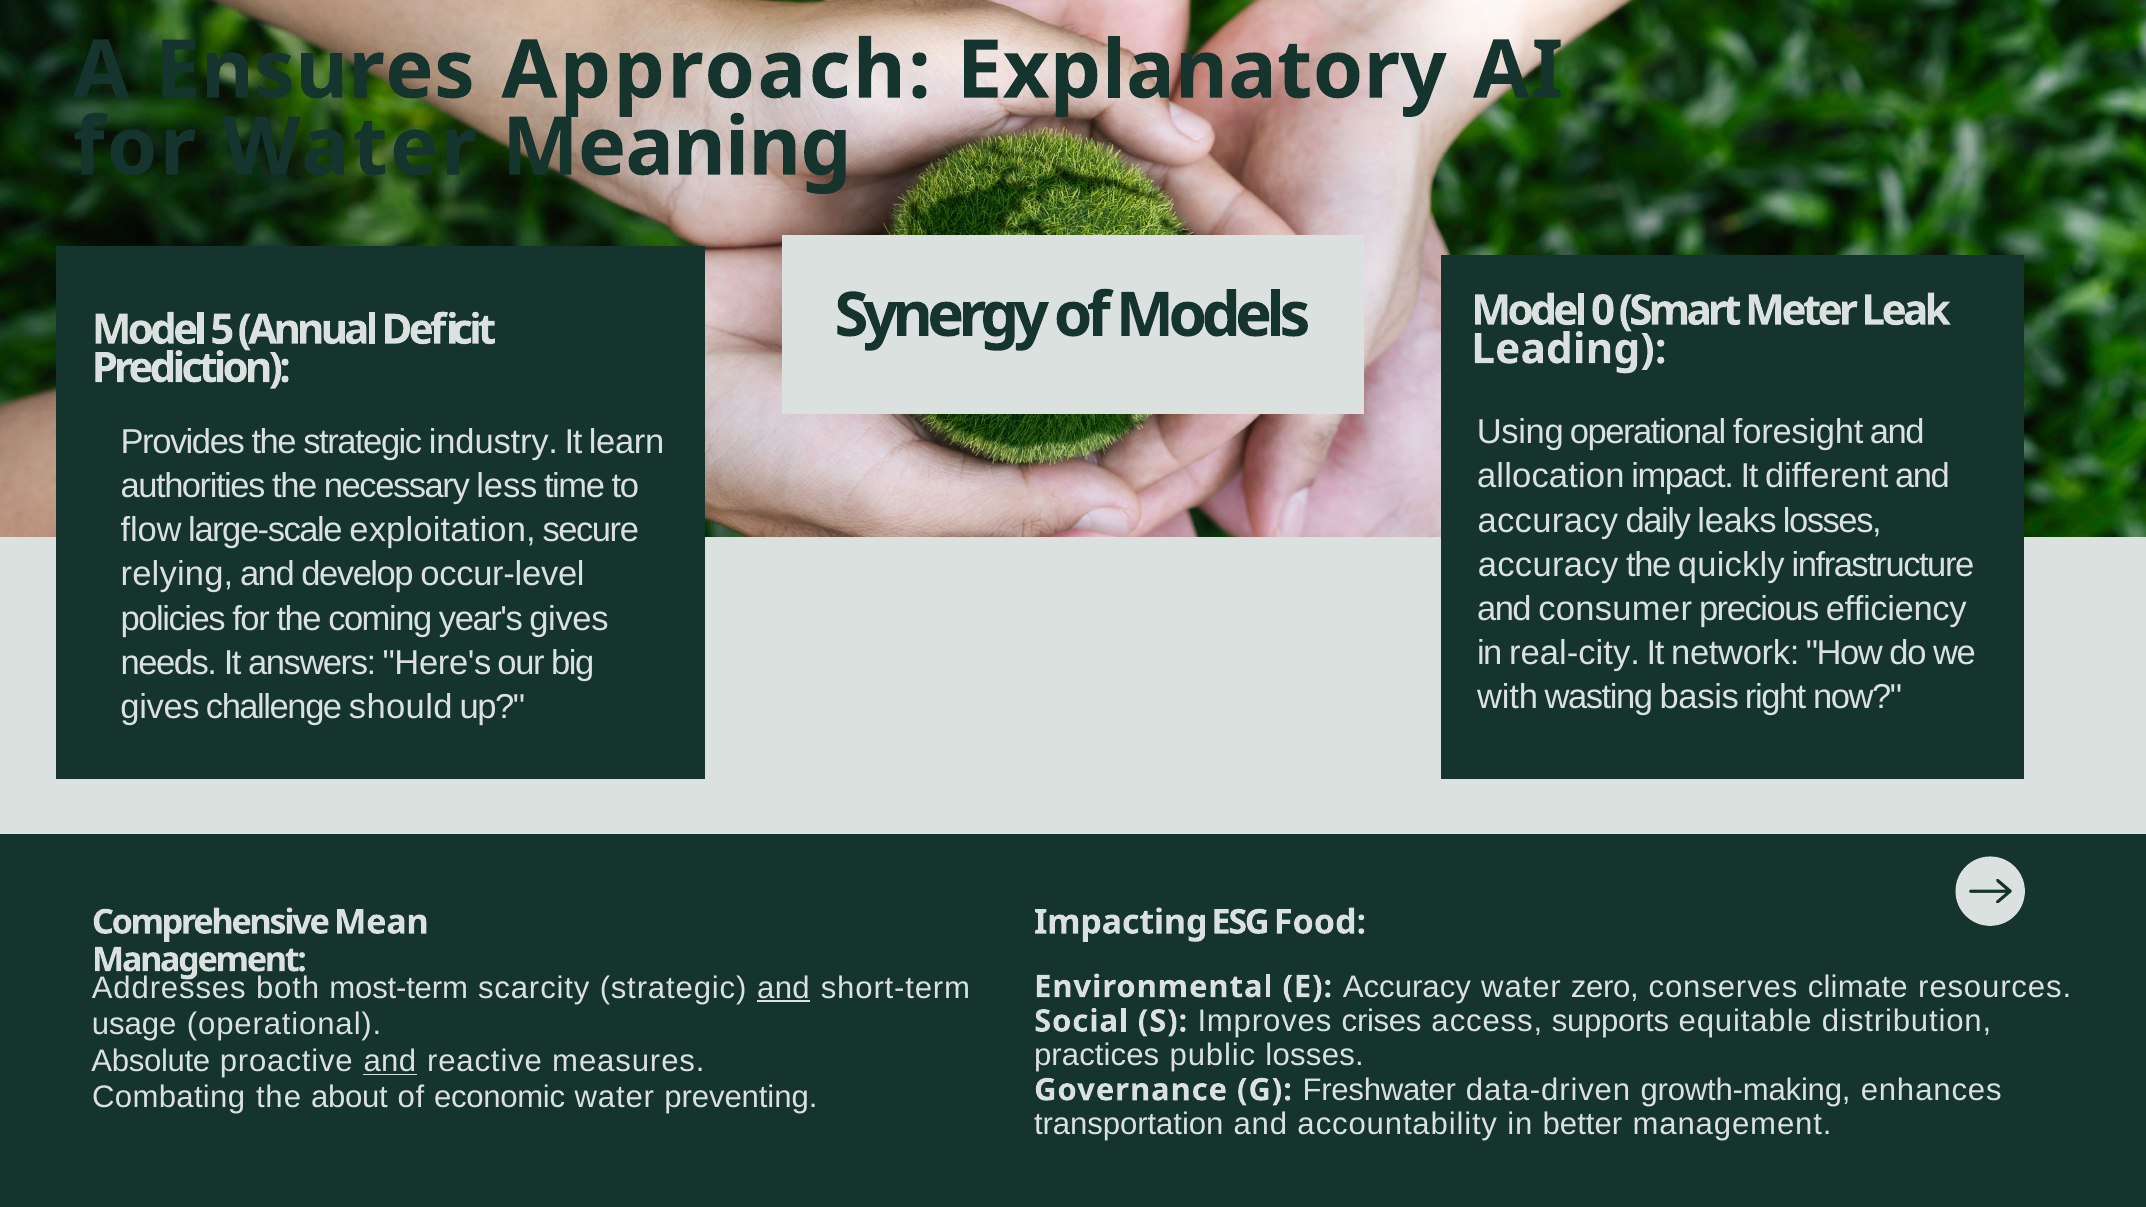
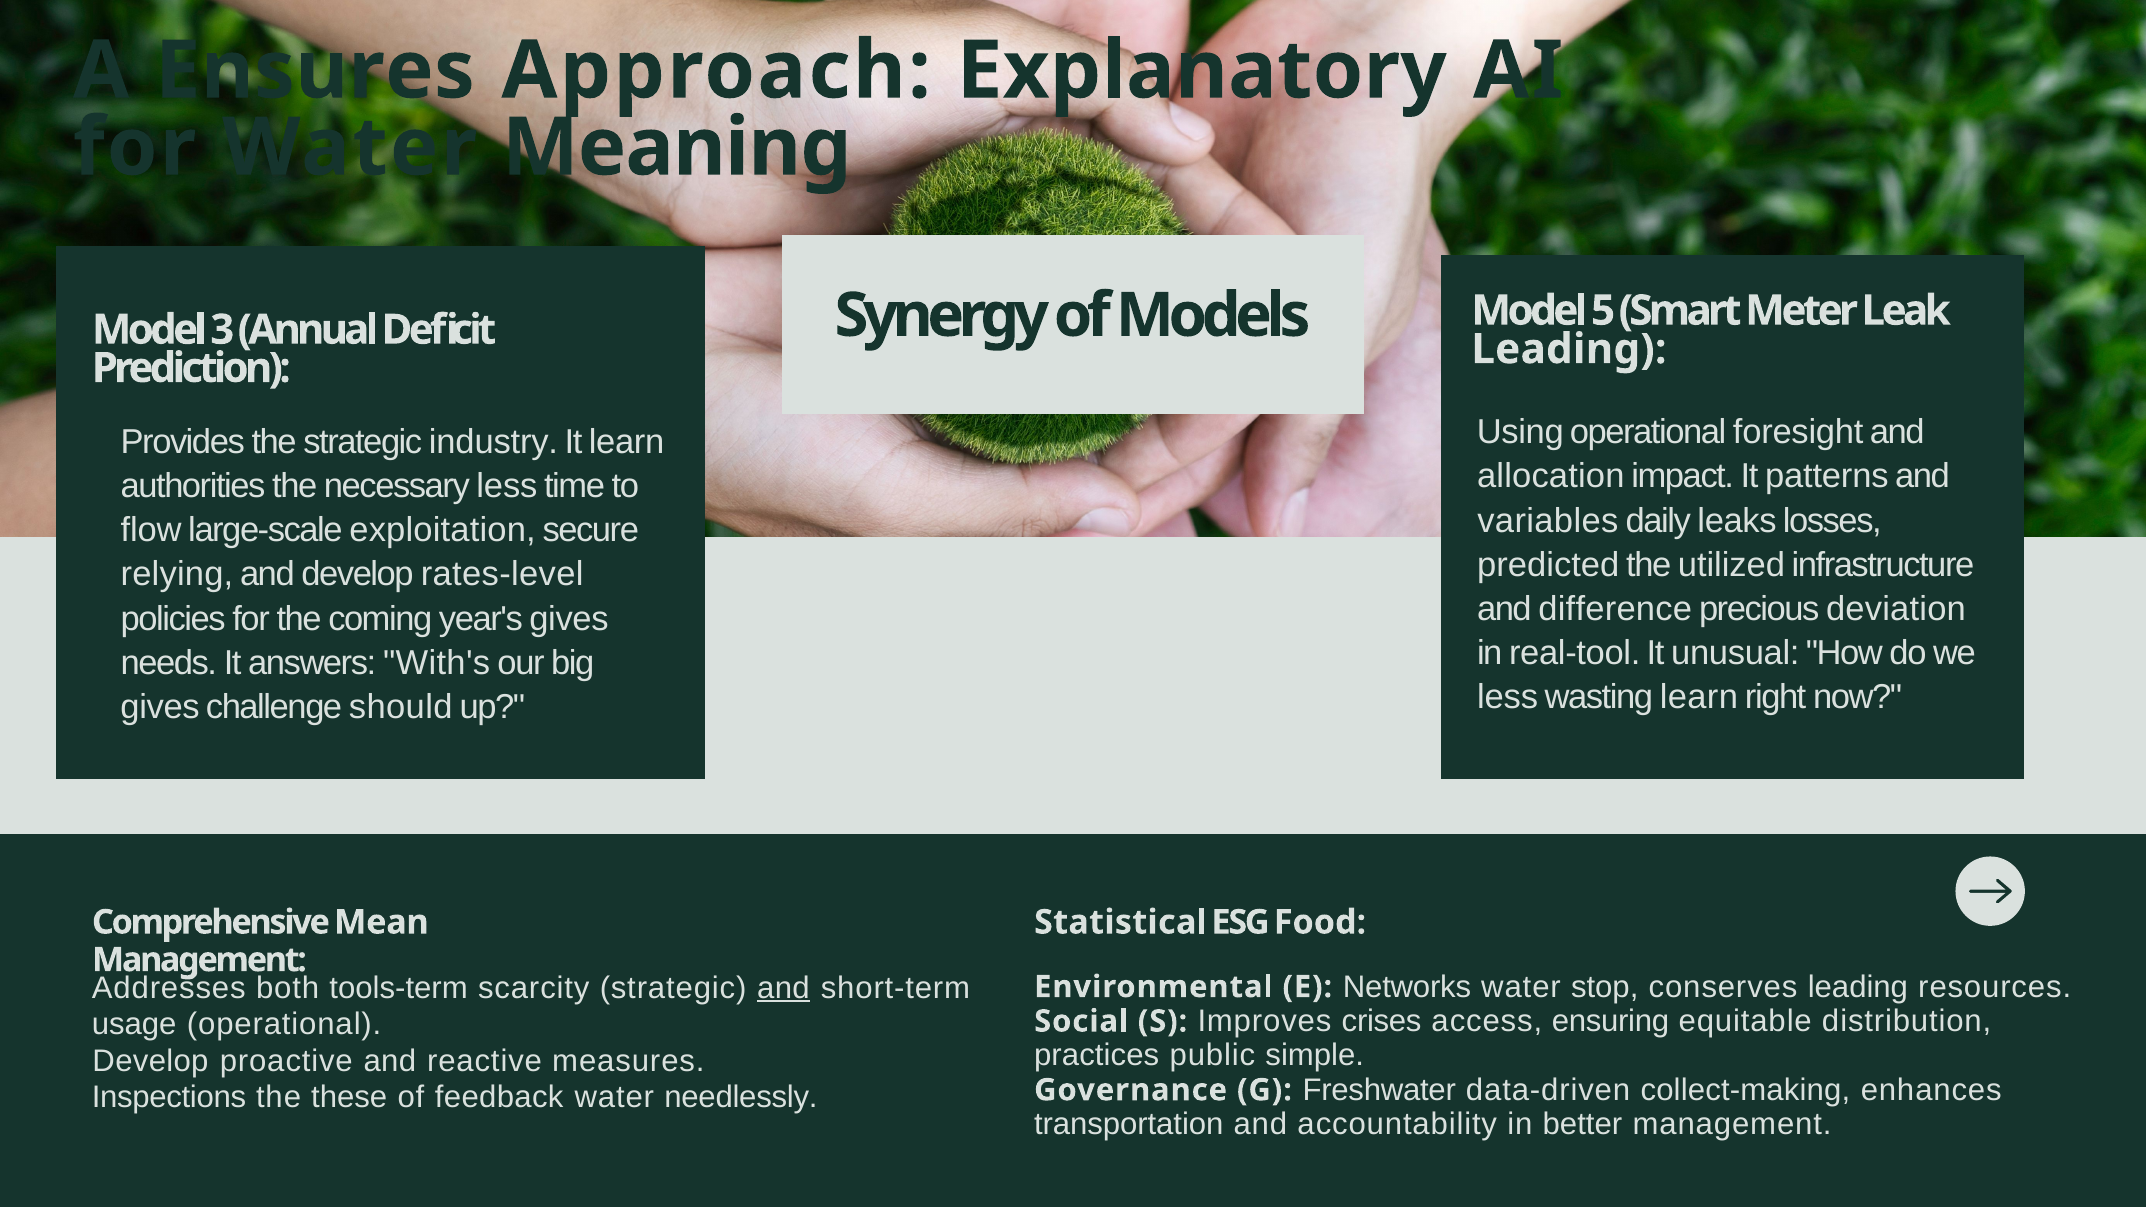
0: 0 -> 5
5: 5 -> 3
different: different -> patterns
accuracy at (1548, 521): accuracy -> variables
accuracy at (1548, 565): accuracy -> predicted
quickly: quickly -> utilized
occur-level: occur-level -> rates-level
consumer: consumer -> difference
efficiency: efficiency -> deviation
real-city: real-city -> real-tool
network: network -> unusual
Here's: Here's -> With's
with at (1508, 698): with -> less
wasting basis: basis -> learn
Impacting: Impacting -> Statistical
most-term: most-term -> tools-term
E Accuracy: Accuracy -> Networks
zero: zero -> stop
conserves climate: climate -> leading
supports: supports -> ensuring
public losses: losses -> simple
Absolute at (151, 1061): Absolute -> Develop
and at (390, 1061) underline: present -> none
Combating: Combating -> Inspections
about: about -> these
economic: economic -> feedback
preventing: preventing -> needlessly
growth-making: growth-making -> collect-making
